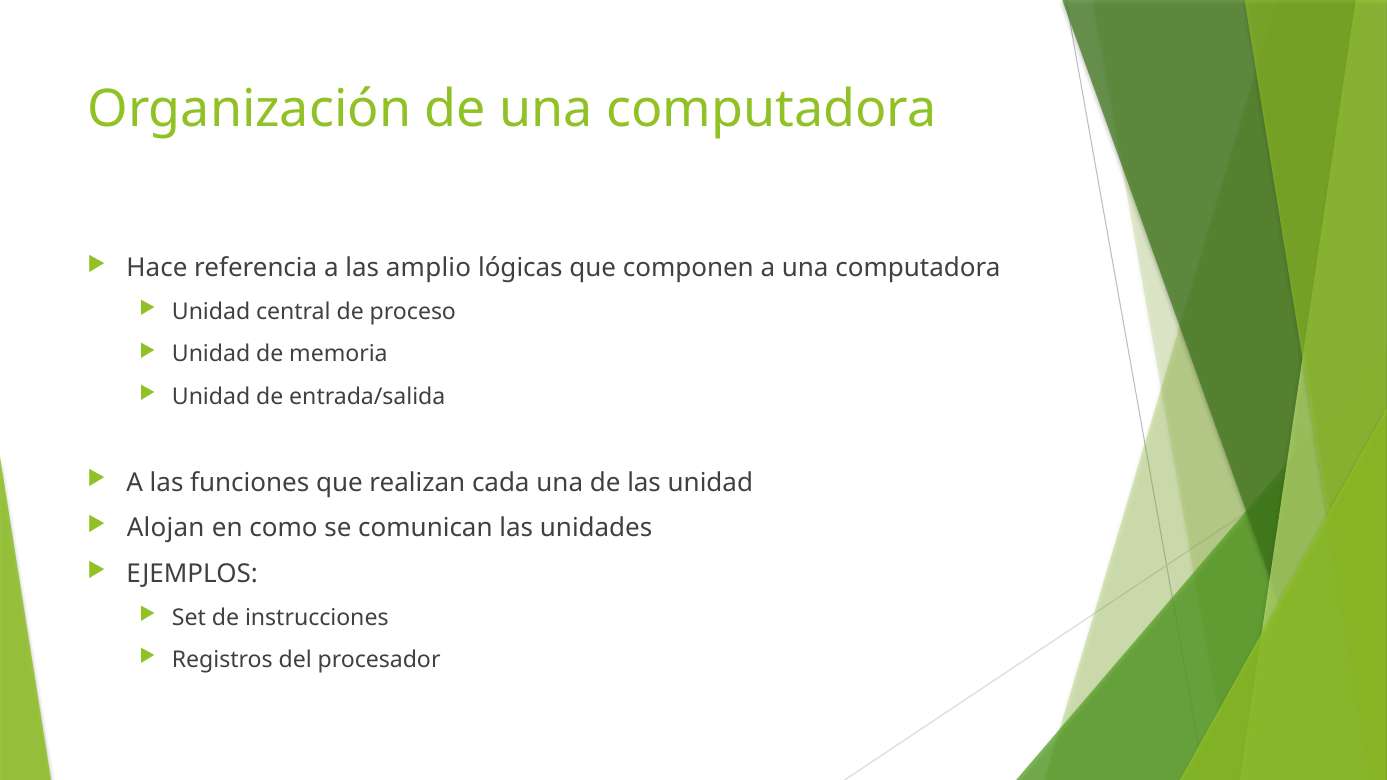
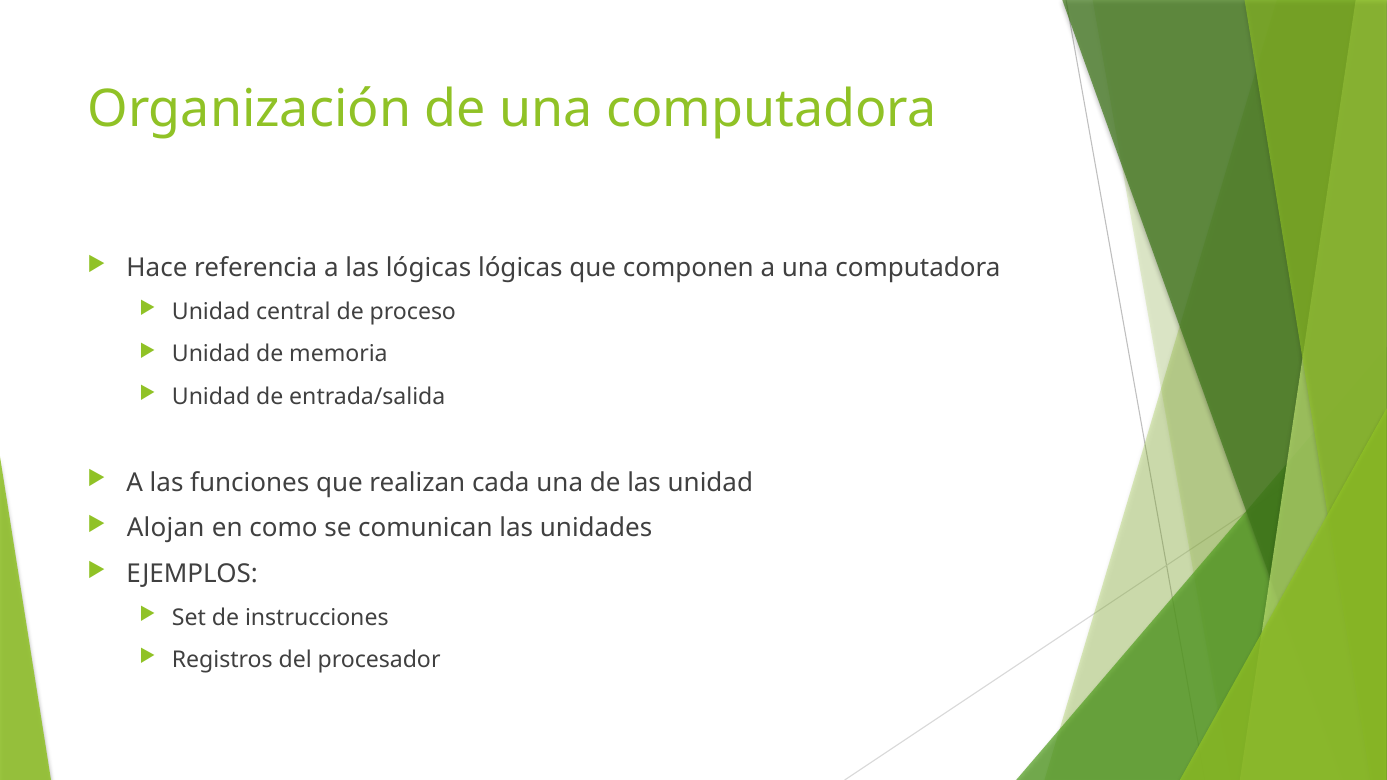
las amplio: amplio -> lógicas
